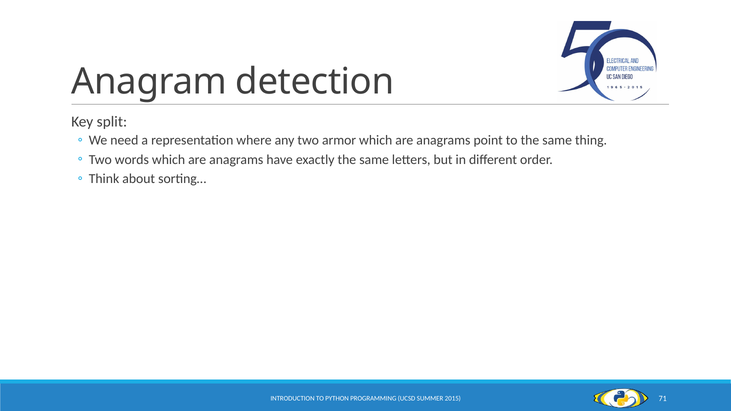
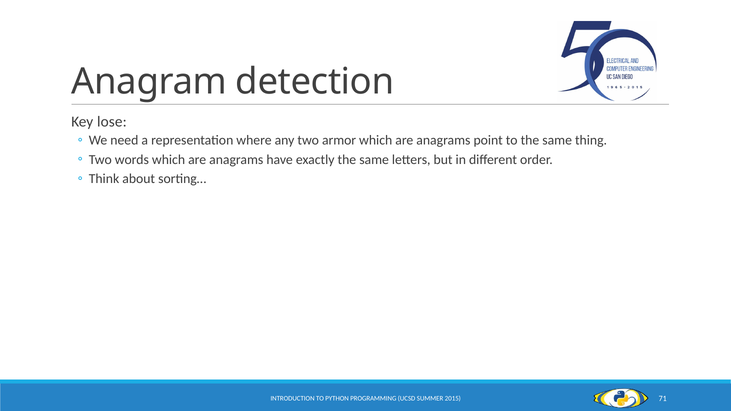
split: split -> lose
